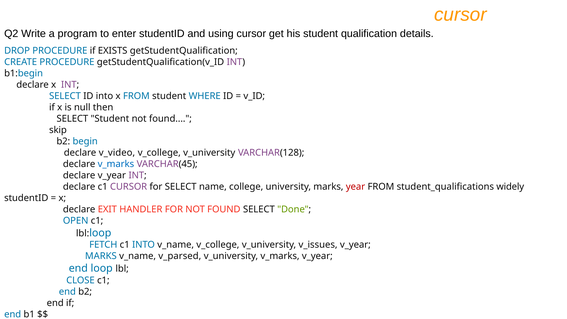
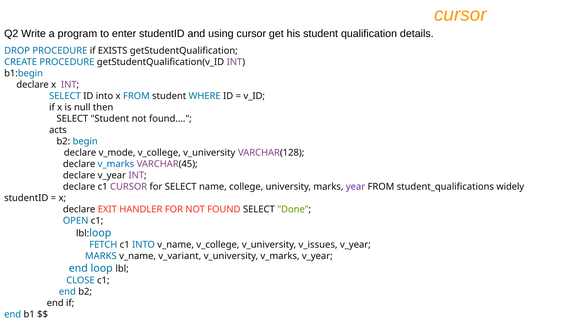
skip: skip -> acts
v_video: v_video -> v_mode
year colour: red -> purple
v_parsed: v_parsed -> v_variant
